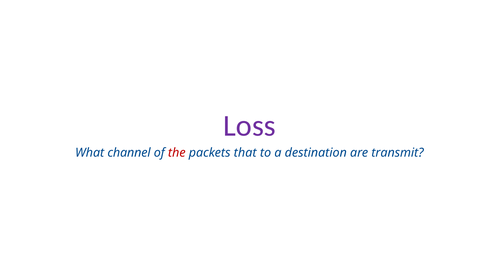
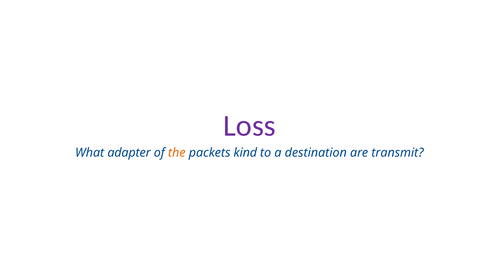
channel: channel -> adapter
the colour: red -> orange
that: that -> kind
